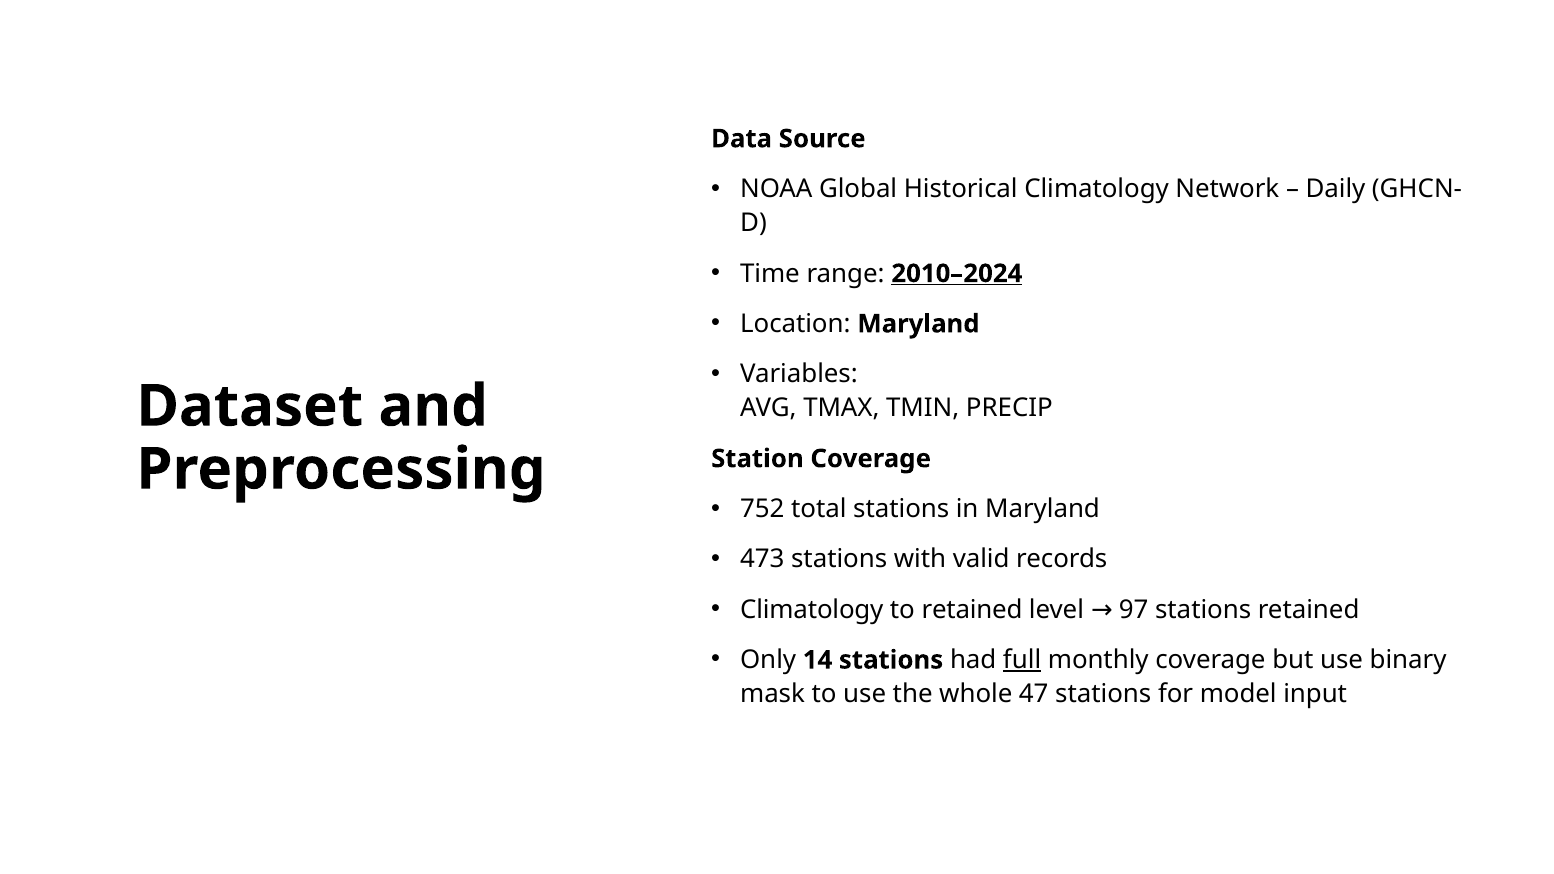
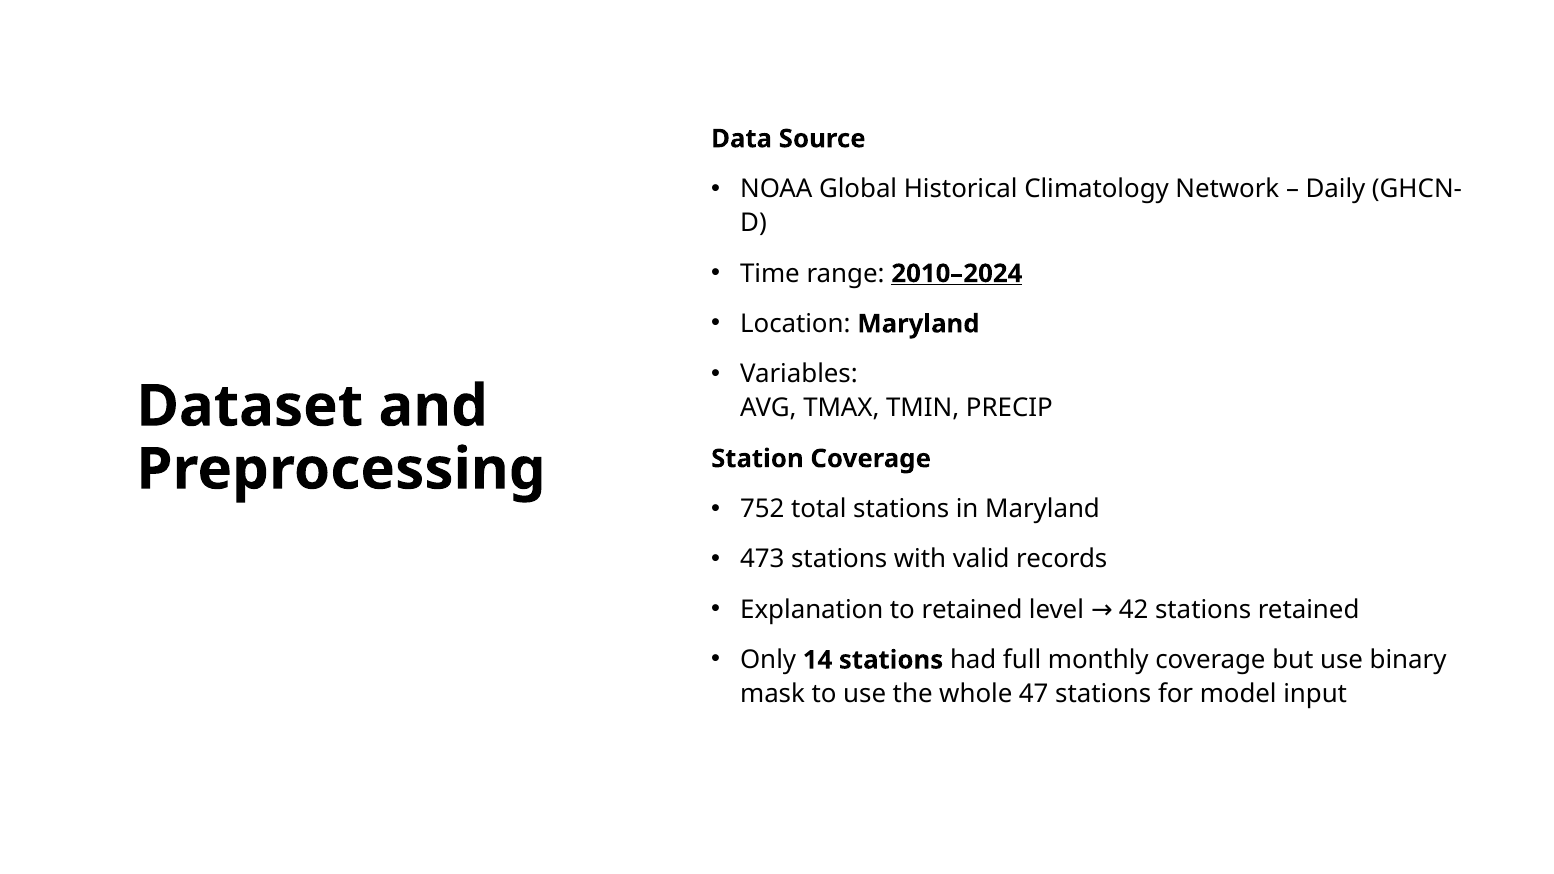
Climatology at (812, 610): Climatology -> Explanation
97: 97 -> 42
full underline: present -> none
